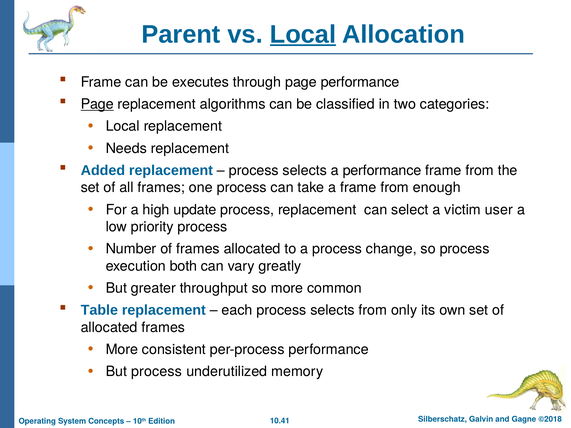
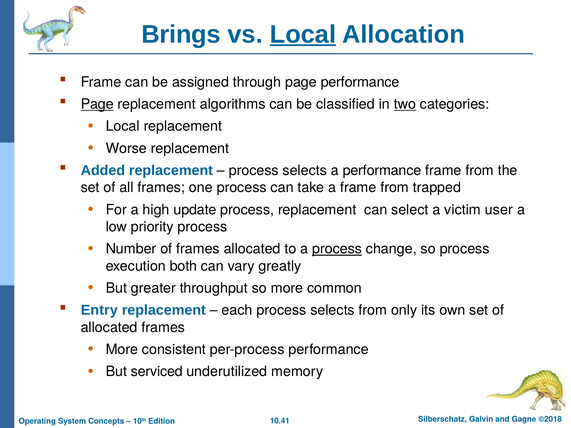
Parent: Parent -> Brings
executes: executes -> assigned
two underline: none -> present
Needs: Needs -> Worse
enough: enough -> trapped
process at (337, 249) underline: none -> present
Table: Table -> Entry
But process: process -> serviced
